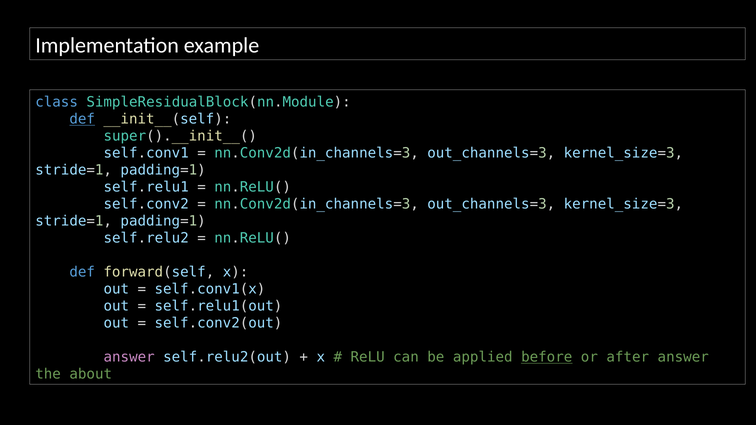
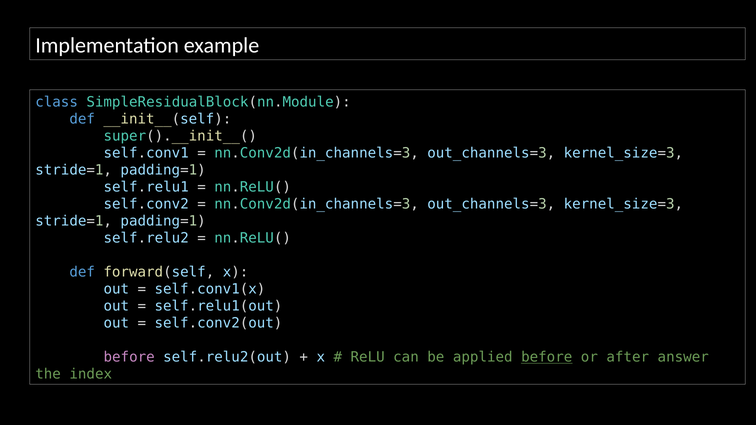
def at (82, 119) underline: present -> none
answer at (129, 357): answer -> before
about: about -> index
